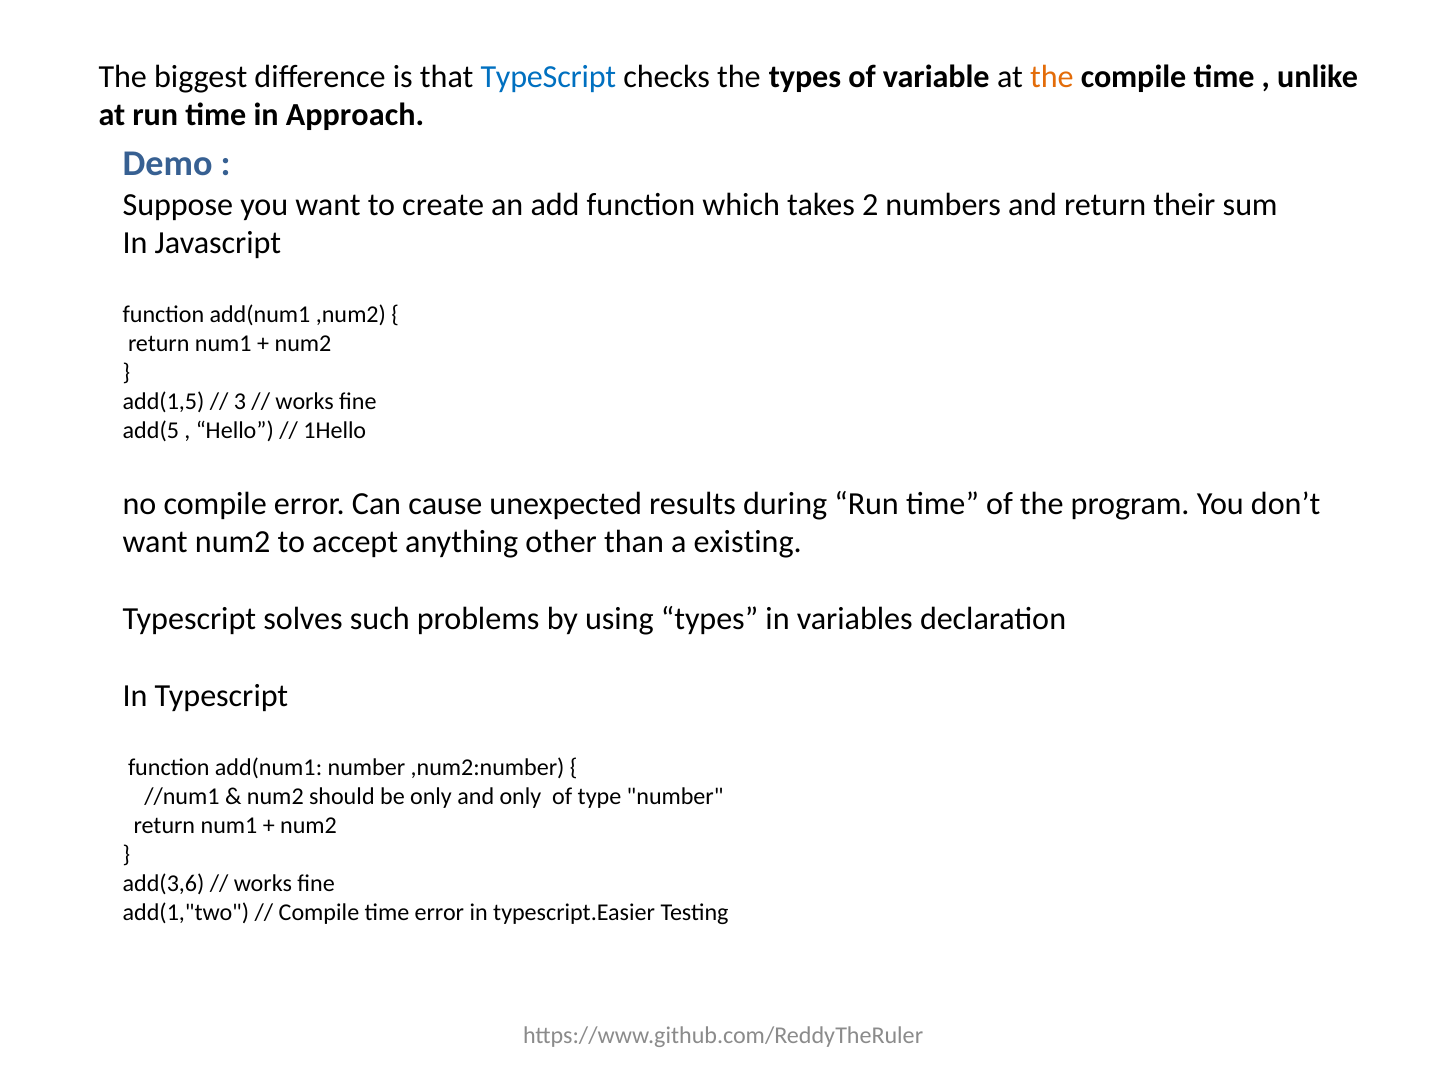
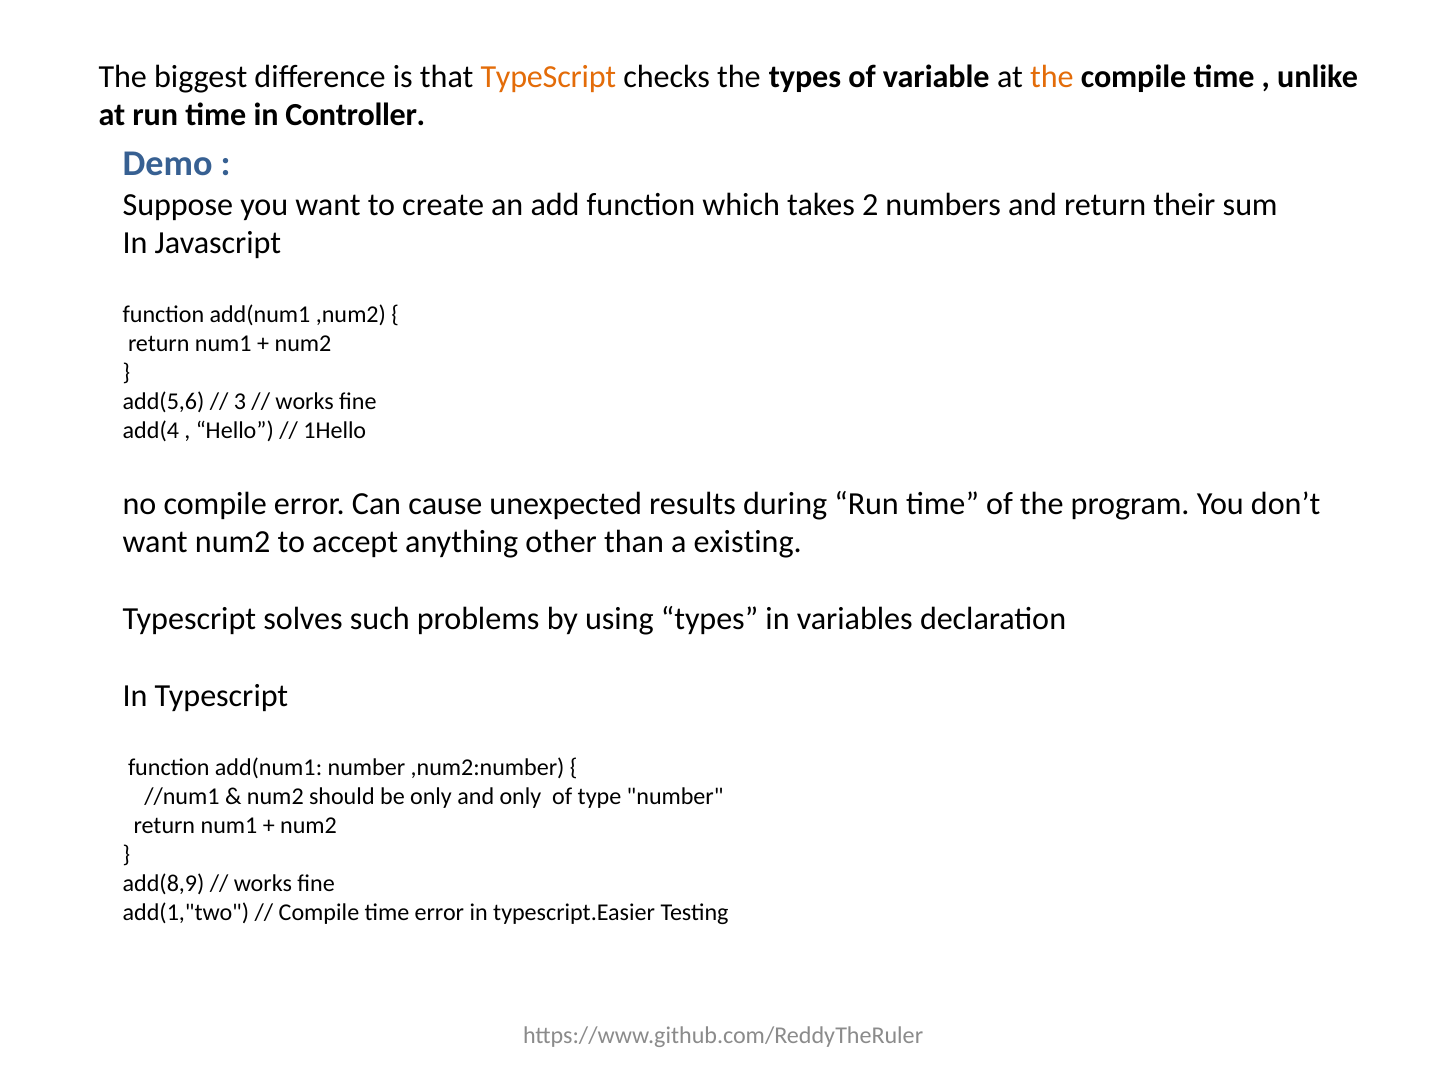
TypeScript at (548, 77) colour: blue -> orange
Approach: Approach -> Controller
add(1,5: add(1,5 -> add(5,6
add(5: add(5 -> add(4
add(3,6: add(3,6 -> add(8,9
